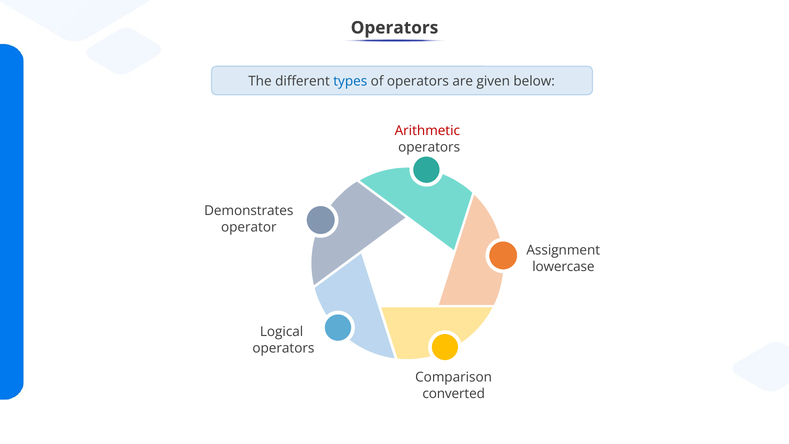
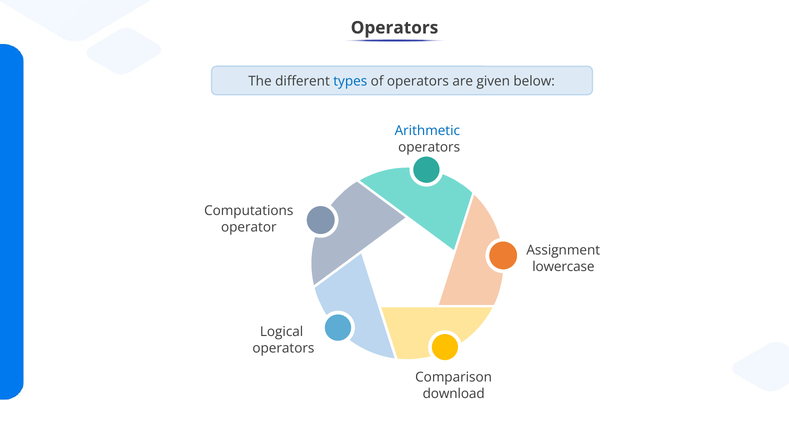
Arithmetic colour: red -> blue
Demonstrates: Demonstrates -> Computations
converted: converted -> download
